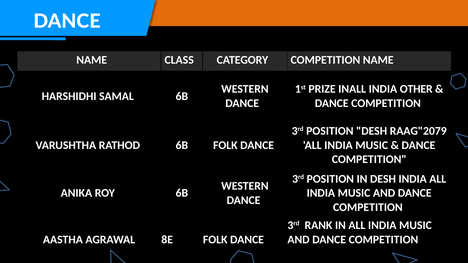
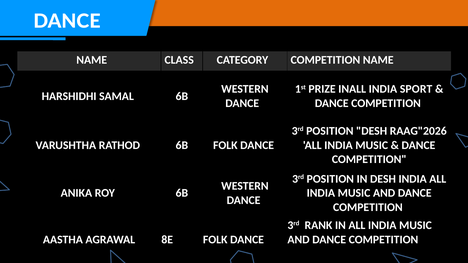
OTHER: OTHER -> SPORT
RAAG"2079: RAAG"2079 -> RAAG"2026
